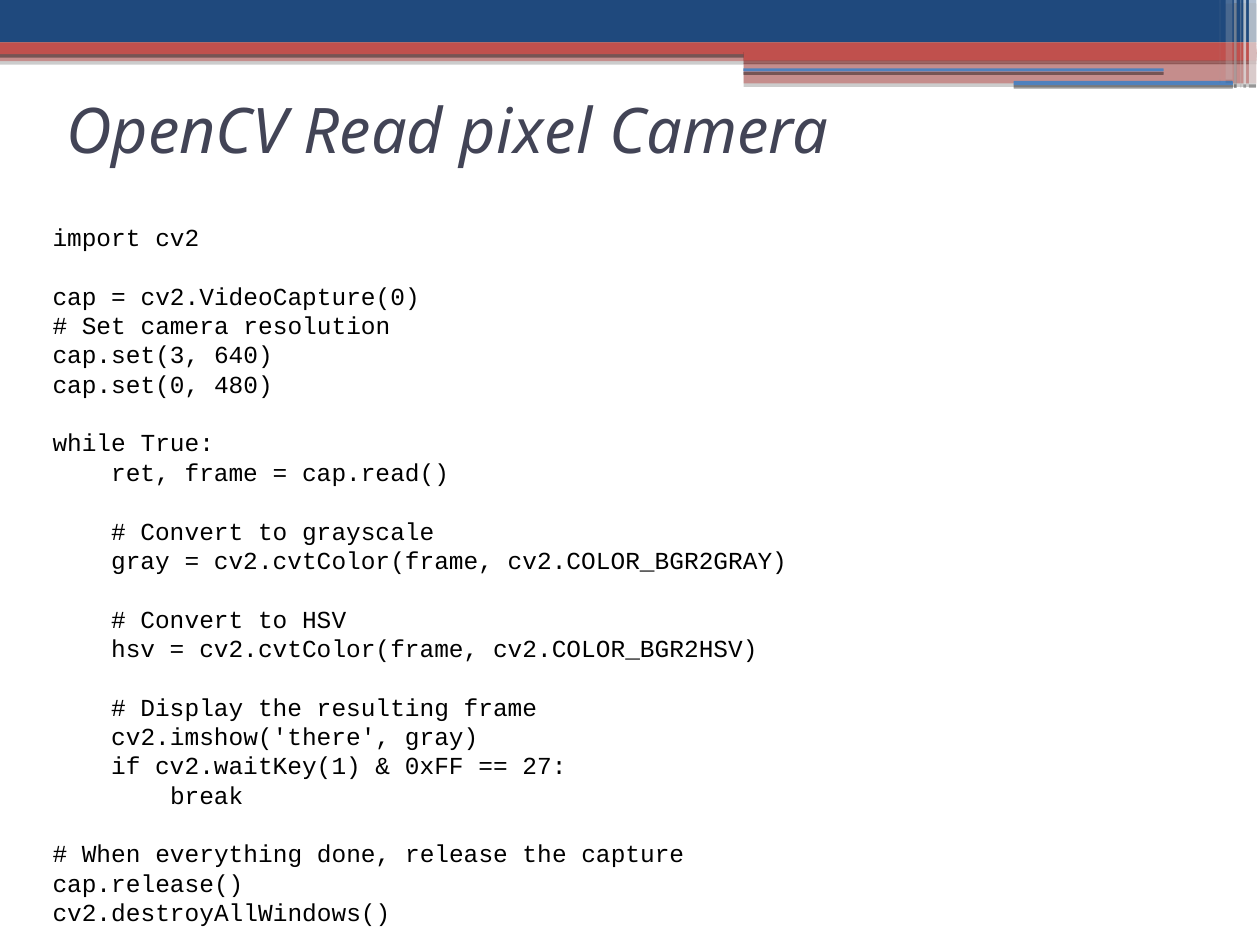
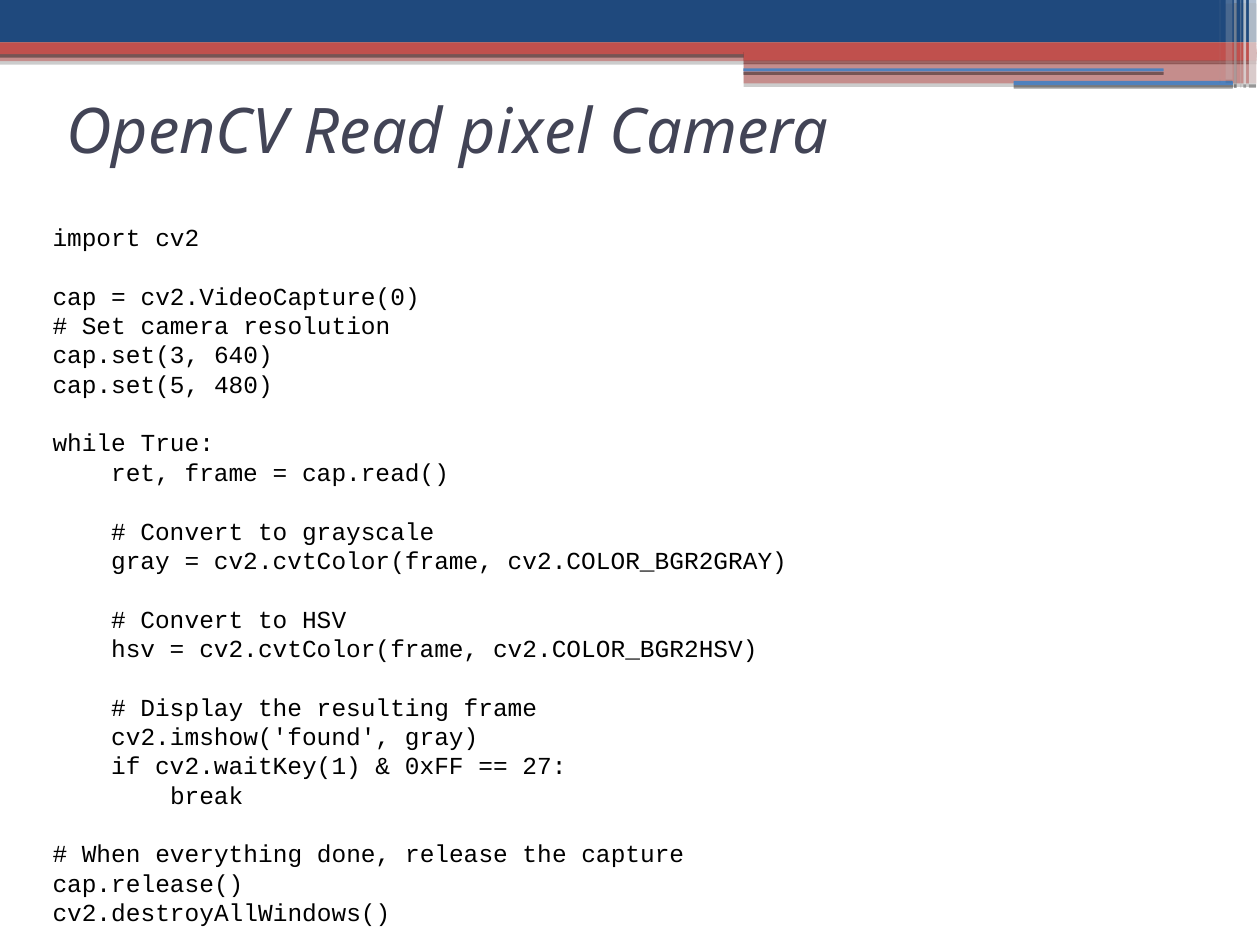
cap.set(0: cap.set(0 -> cap.set(5
cv2.imshow('there: cv2.imshow('there -> cv2.imshow('found
